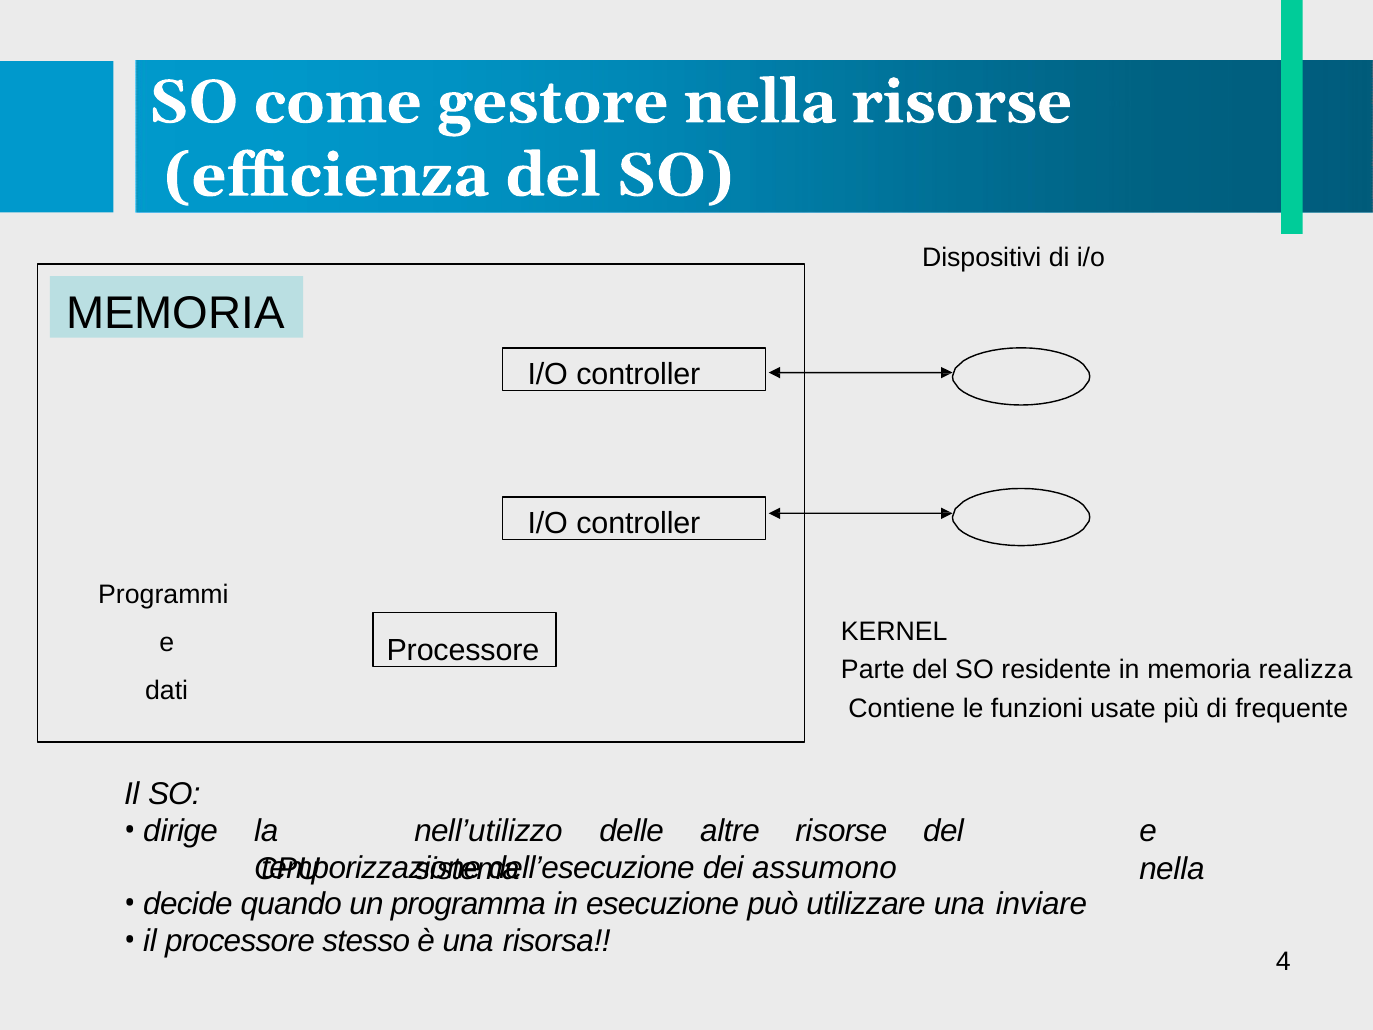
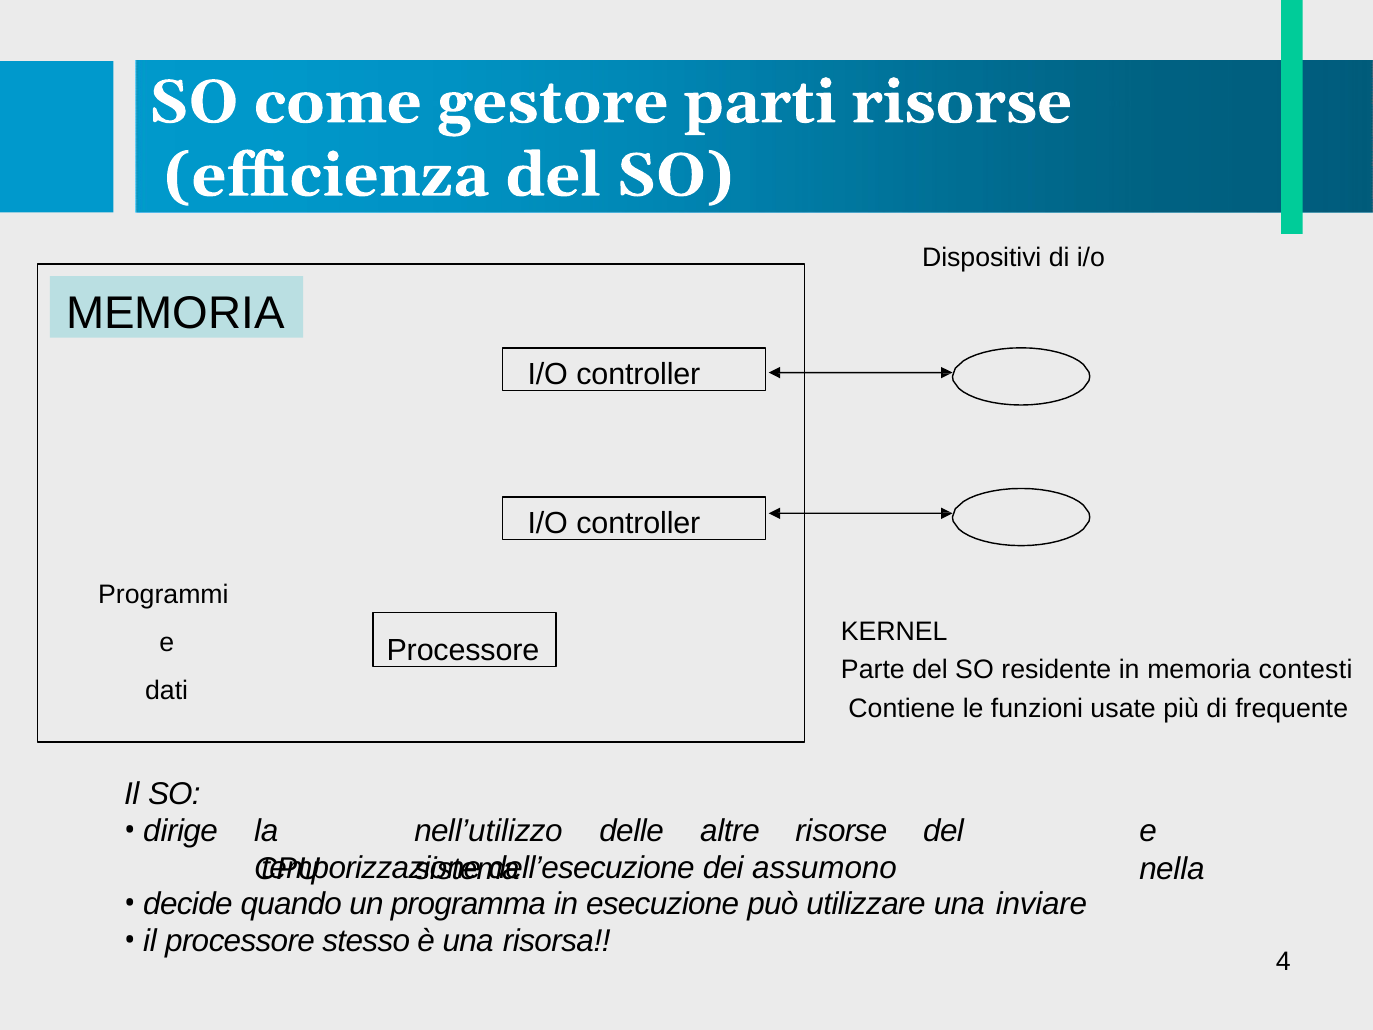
gestore nella: nella -> parti
realizza: realizza -> contesti
